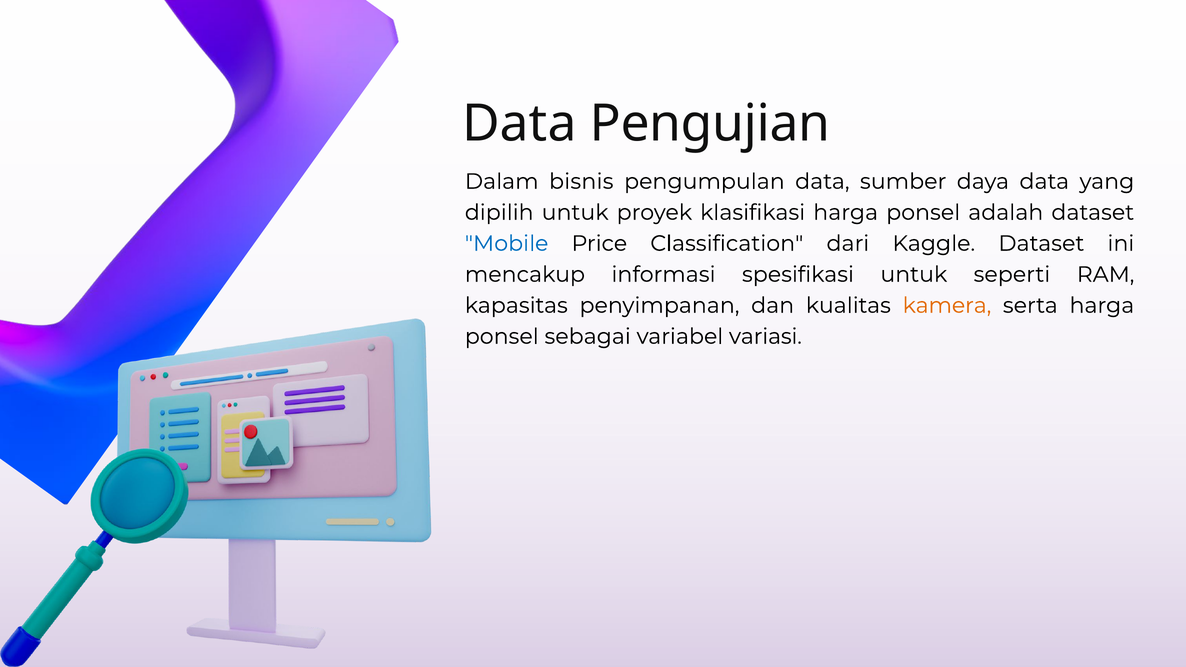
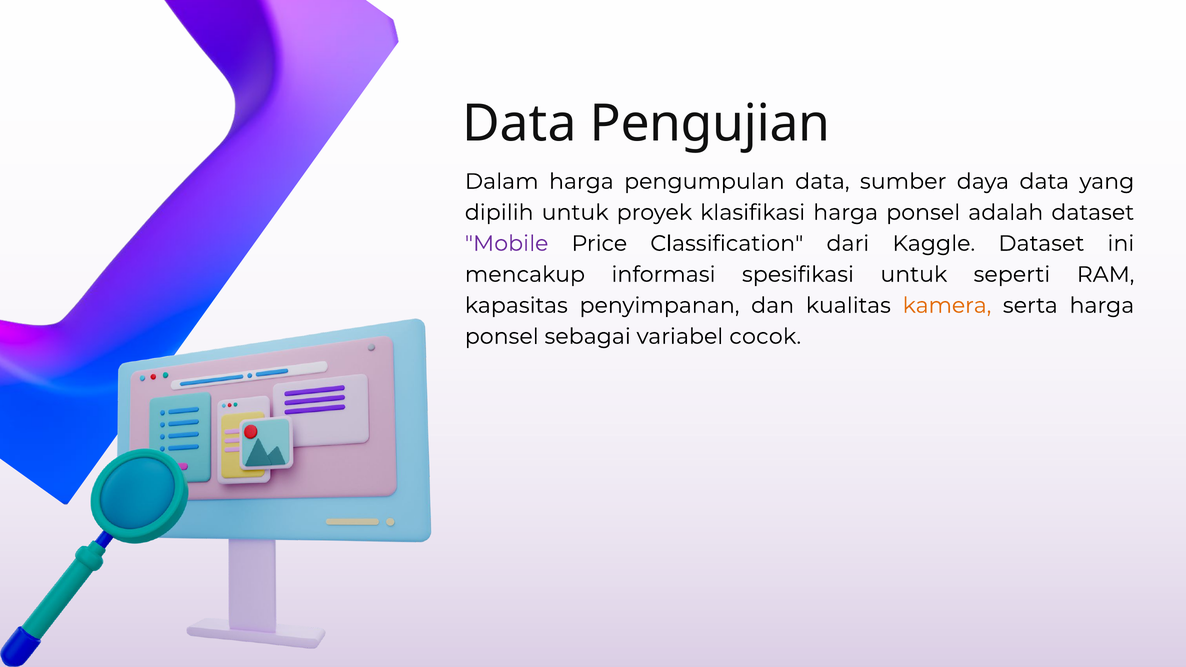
Dalam bisnis: bisnis -> harga
Mobile colour: blue -> purple
variasi: variasi -> cocok
